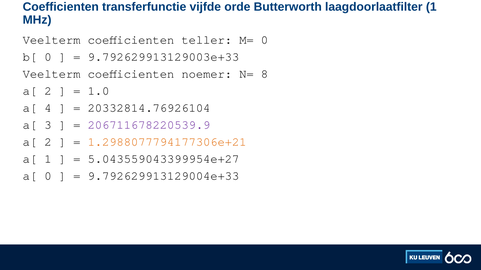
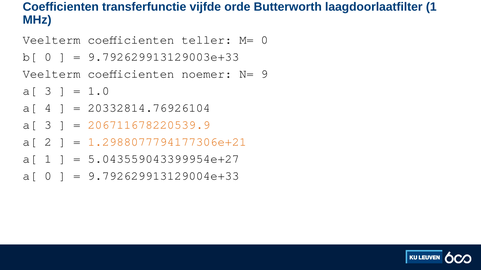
8: 8 -> 9
2 at (48, 91): 2 -> 3
206711678220539.9 colour: purple -> orange
